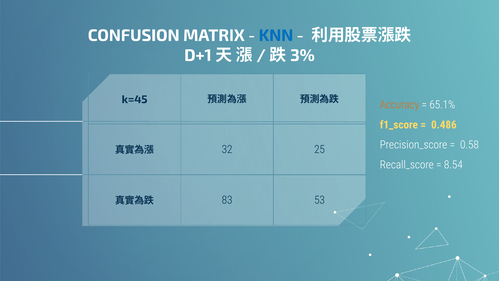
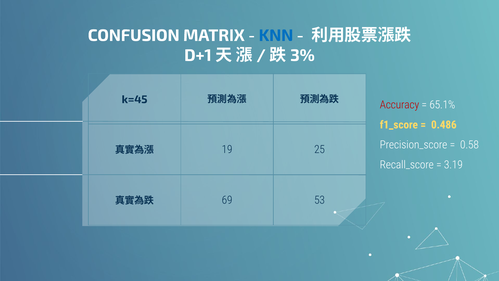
Accuracy colour: orange -> red
32: 32 -> 19
8.54: 8.54 -> 3.19
83: 83 -> 69
